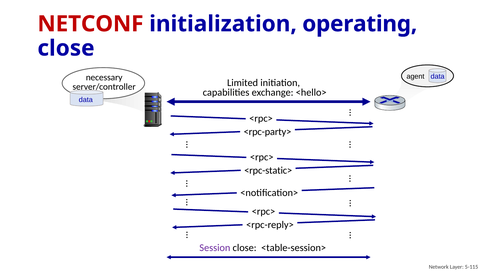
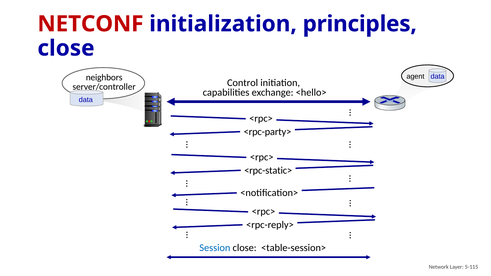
operating: operating -> principles
necessary: necessary -> neighbors
Limited: Limited -> Control
Session colour: purple -> blue
